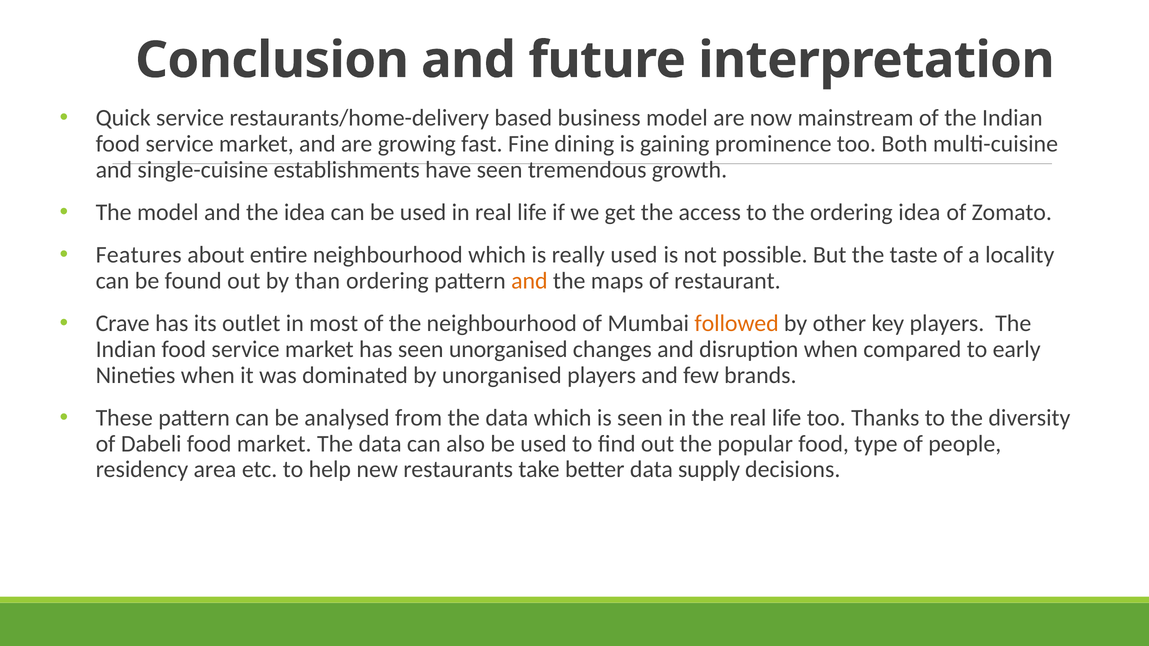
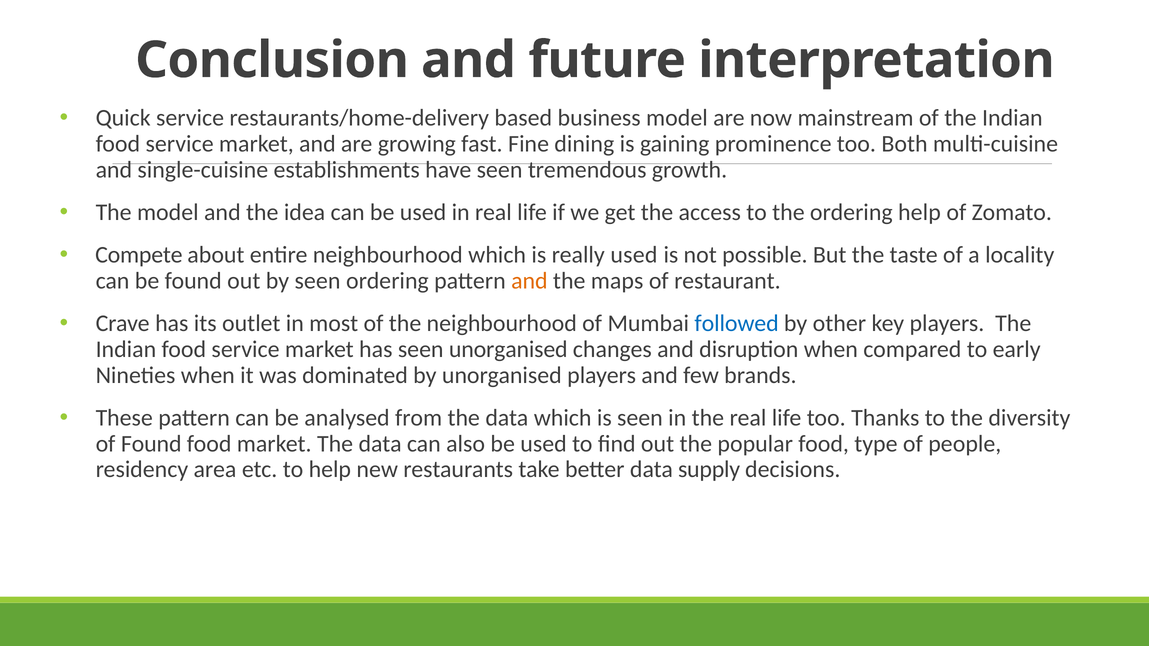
ordering idea: idea -> help
Features: Features -> Compete
by than: than -> seen
followed colour: orange -> blue
of Dabeli: Dabeli -> Found
